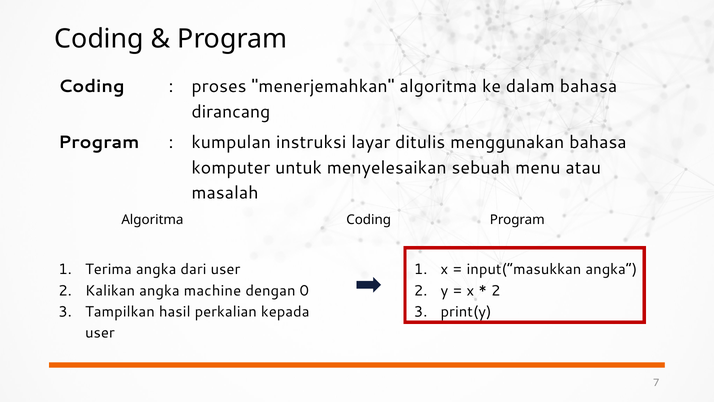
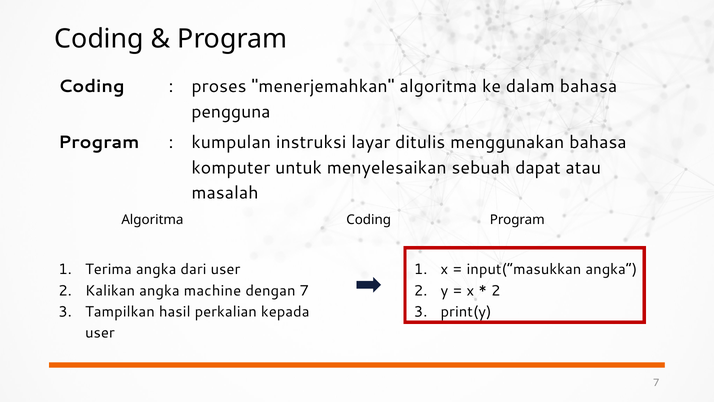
dirancang: dirancang -> pengguna
menu: menu -> dapat
dengan 0: 0 -> 7
